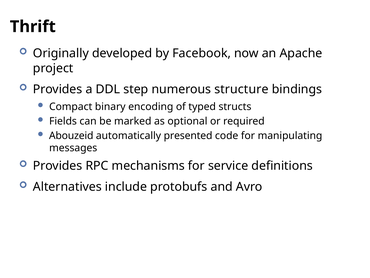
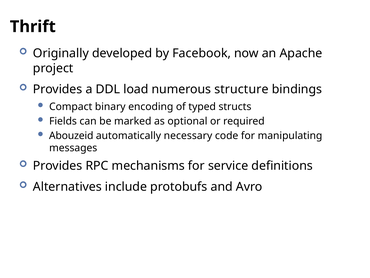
step: step -> load
presented: presented -> necessary
